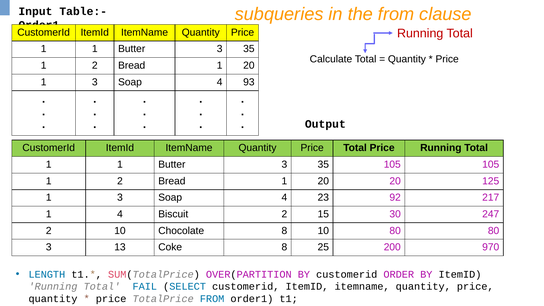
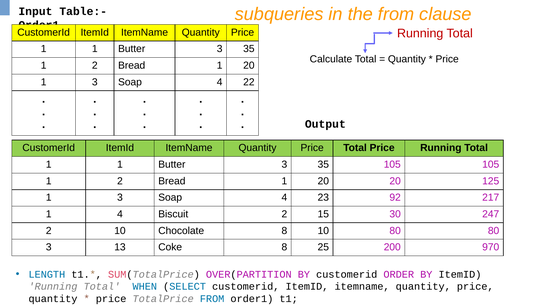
93: 93 -> 22
FAIL: FAIL -> WHEN
